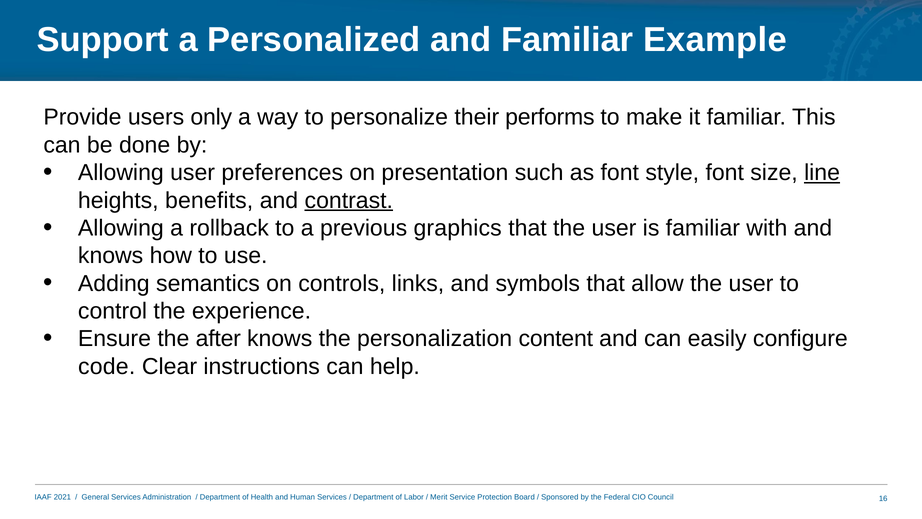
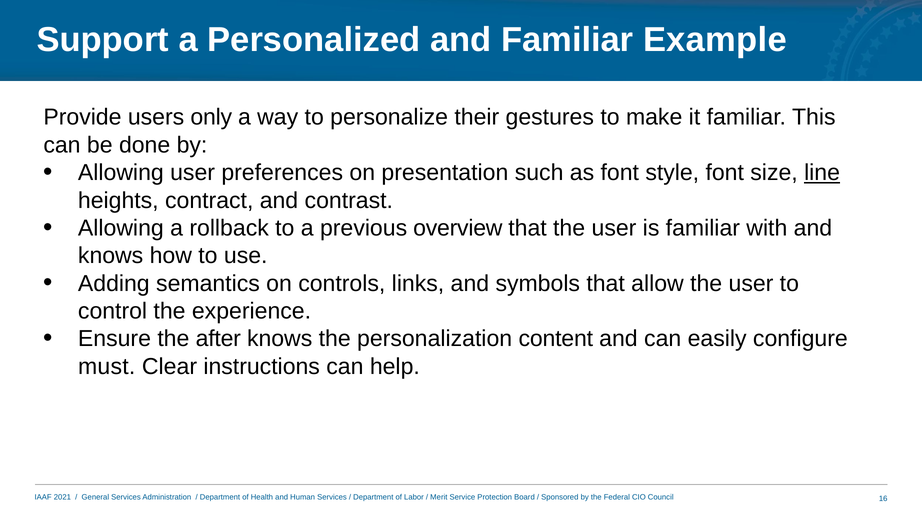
performs: performs -> gestures
benefits: benefits -> contract
contrast underline: present -> none
graphics: graphics -> overview
code: code -> must
